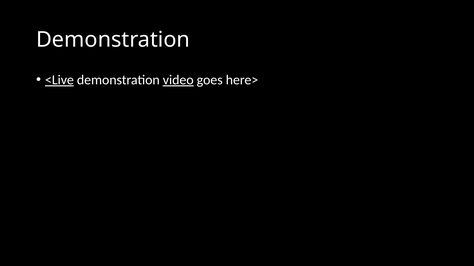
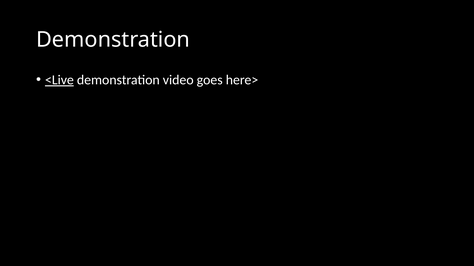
video underline: present -> none
